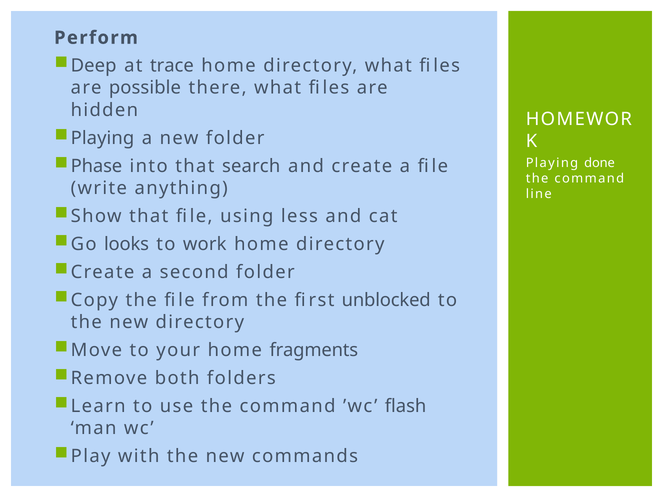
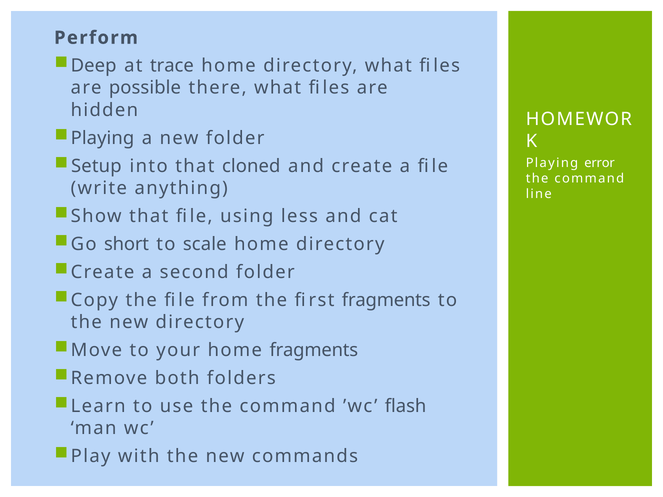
Phase: Phase -> Setup
search: search -> cloned
done: done -> error
looks: looks -> short
work: work -> scale
first unblocked: unblocked -> fragments
